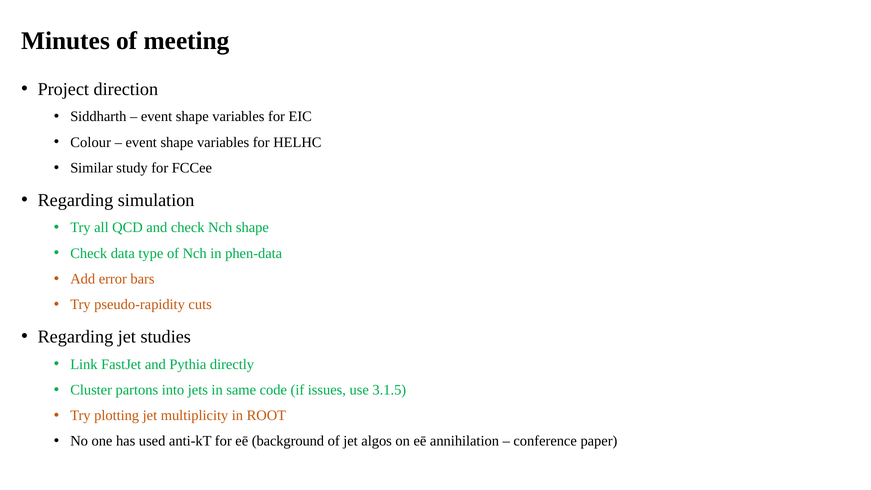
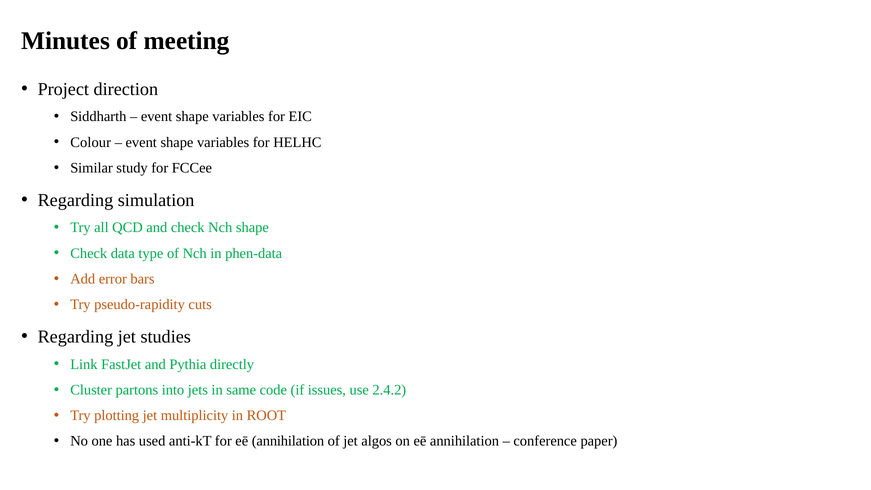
3.1.5: 3.1.5 -> 2.4.2
for eē background: background -> annihilation
